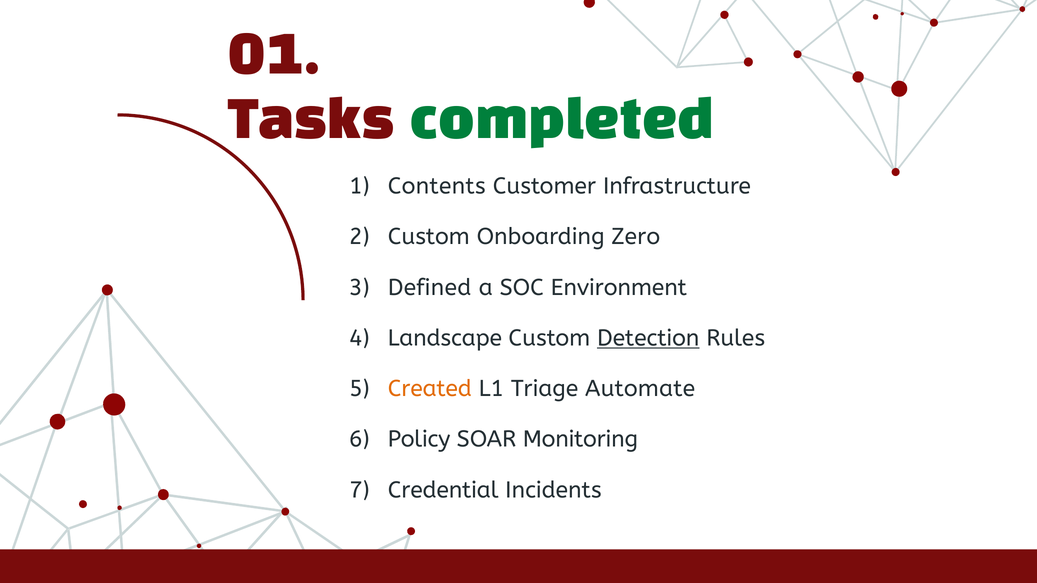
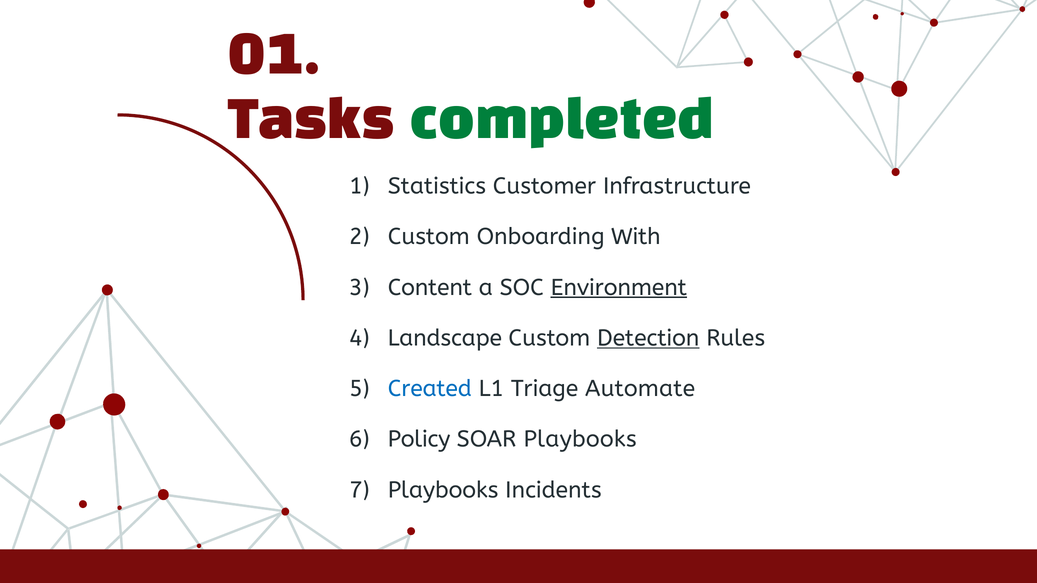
Contents: Contents -> Statistics
Zero: Zero -> With
Defined: Defined -> Content
Environment underline: none -> present
Created colour: orange -> blue
SOAR Monitoring: Monitoring -> Playbooks
Credential at (443, 490): Credential -> Playbooks
